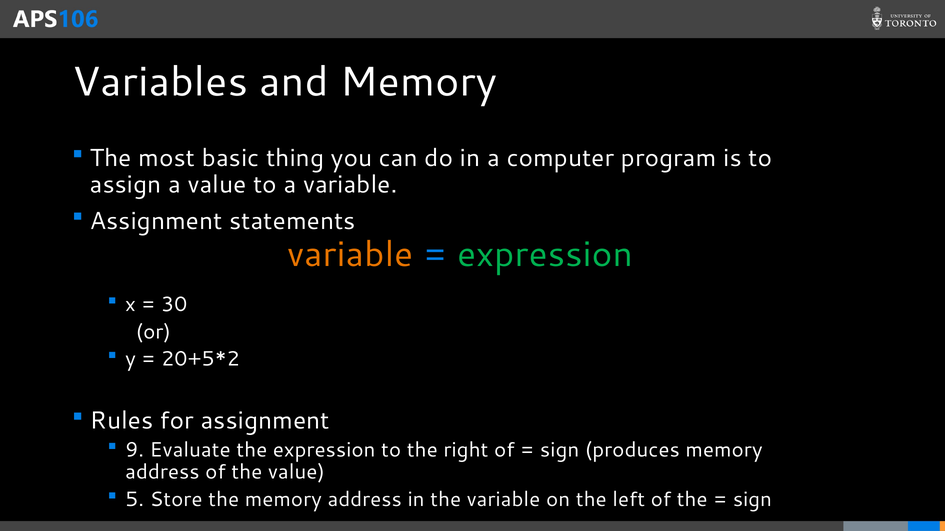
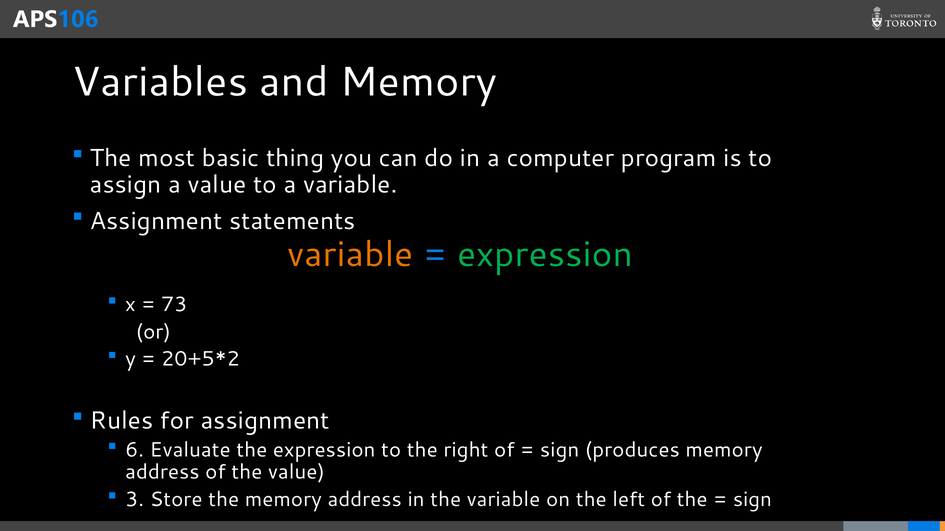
30: 30 -> 73
9: 9 -> 6
5: 5 -> 3
